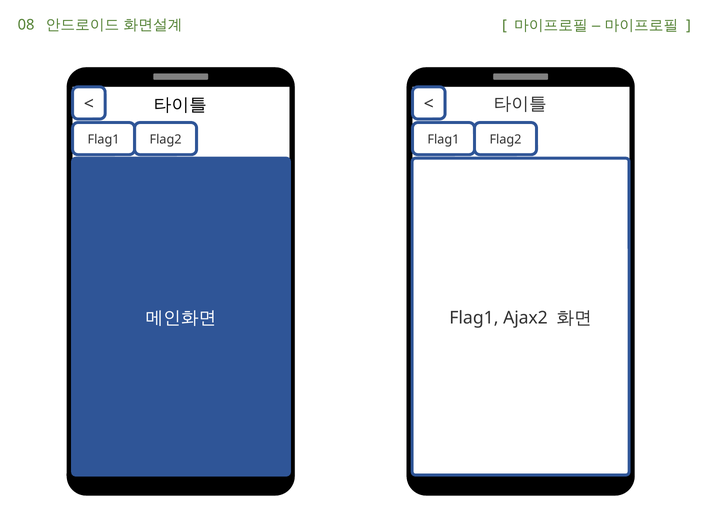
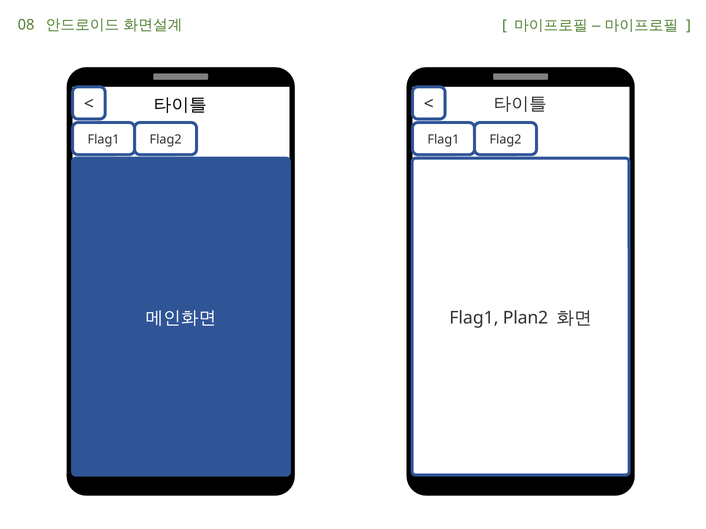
Ajax2: Ajax2 -> Plan2
